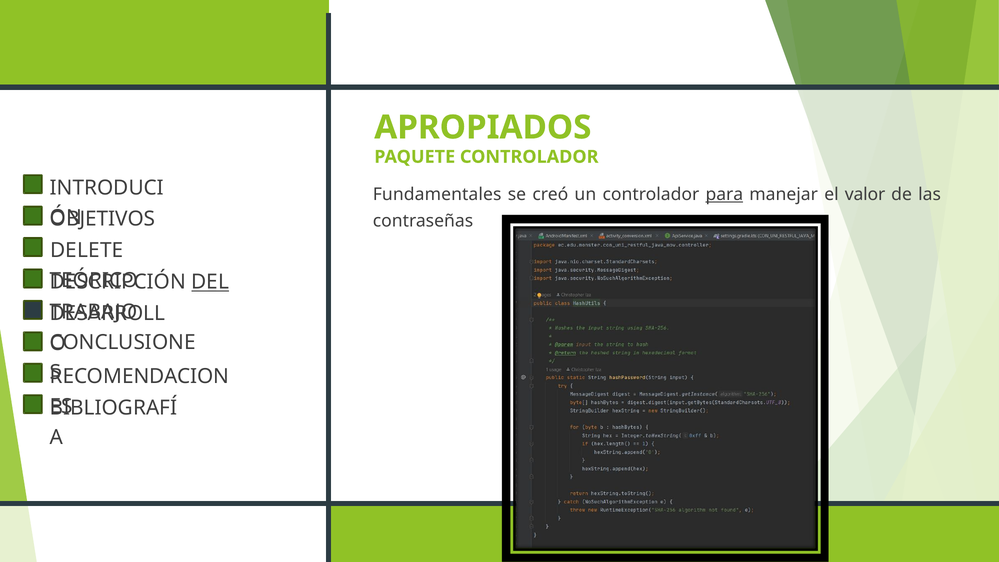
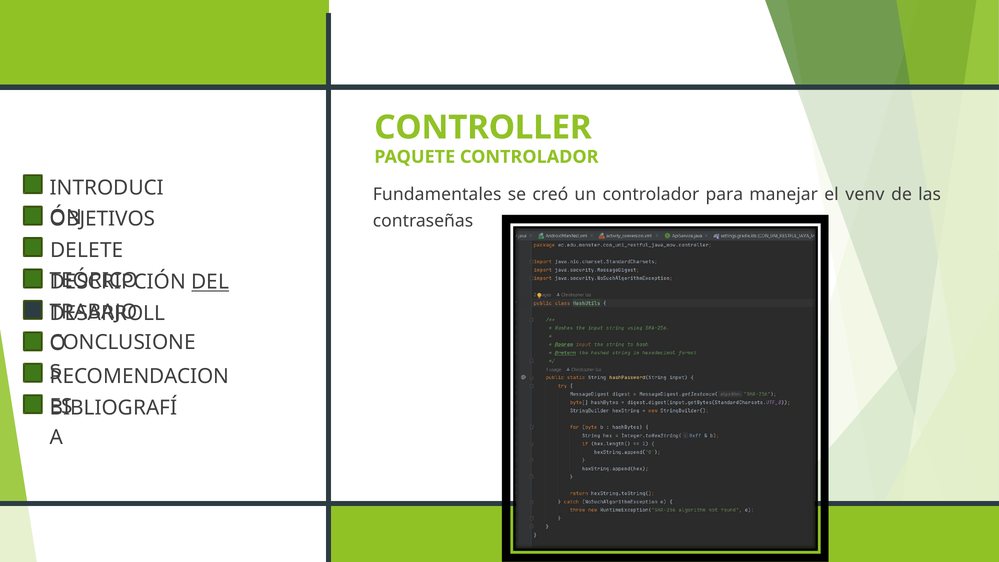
APROPIADOS: APROPIADOS -> CONTROLLER
para underline: present -> none
valor: valor -> venv
